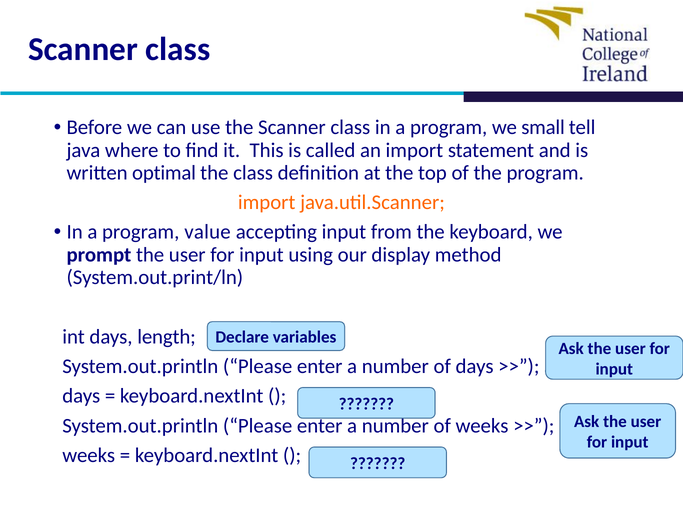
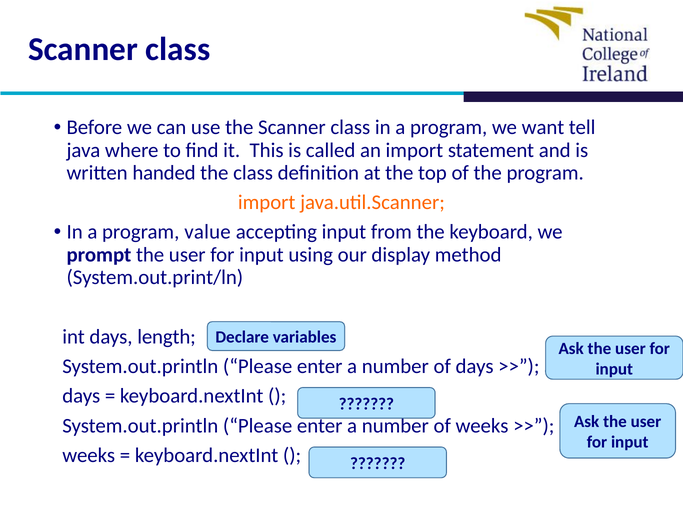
small: small -> want
optimal: optimal -> handed
